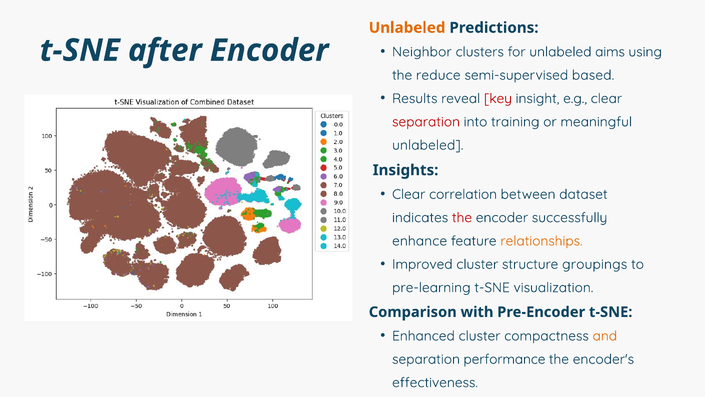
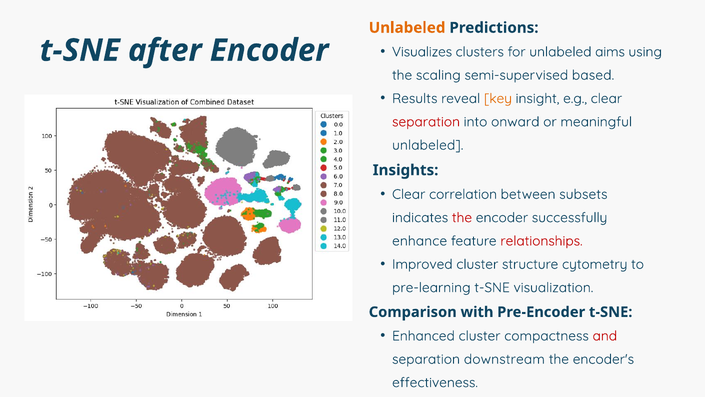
Neighbor: Neighbor -> Visualizes
reduce: reduce -> scaling
key colour: red -> orange
training: training -> onward
dataset: dataset -> subsets
relationships colour: orange -> red
groupings: groupings -> cytometry
and colour: orange -> red
performance: performance -> downstream
